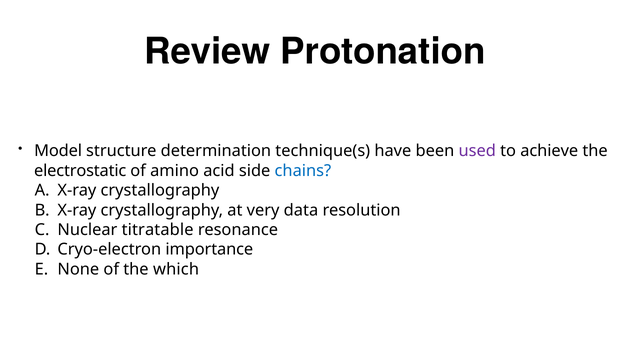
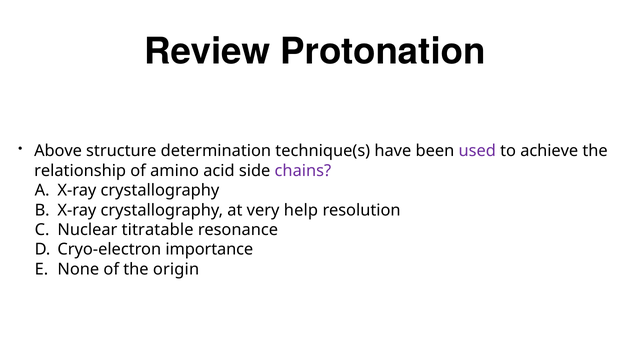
Model: Model -> Above
electrostatic: electrostatic -> relationship
chains colour: blue -> purple
data: data -> help
which: which -> origin
